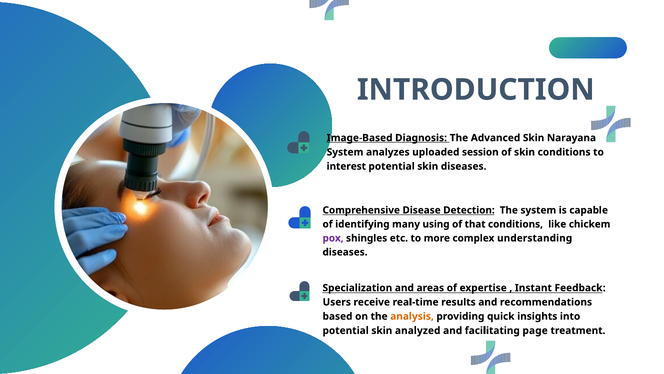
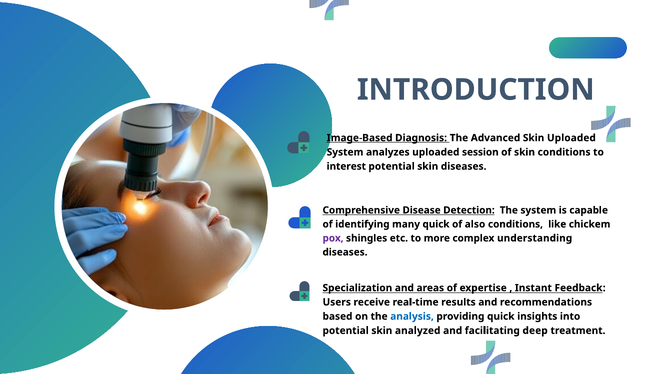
Skin Narayana: Narayana -> Uploaded
many using: using -> quick
that: that -> also
analysis colour: orange -> blue
page: page -> deep
